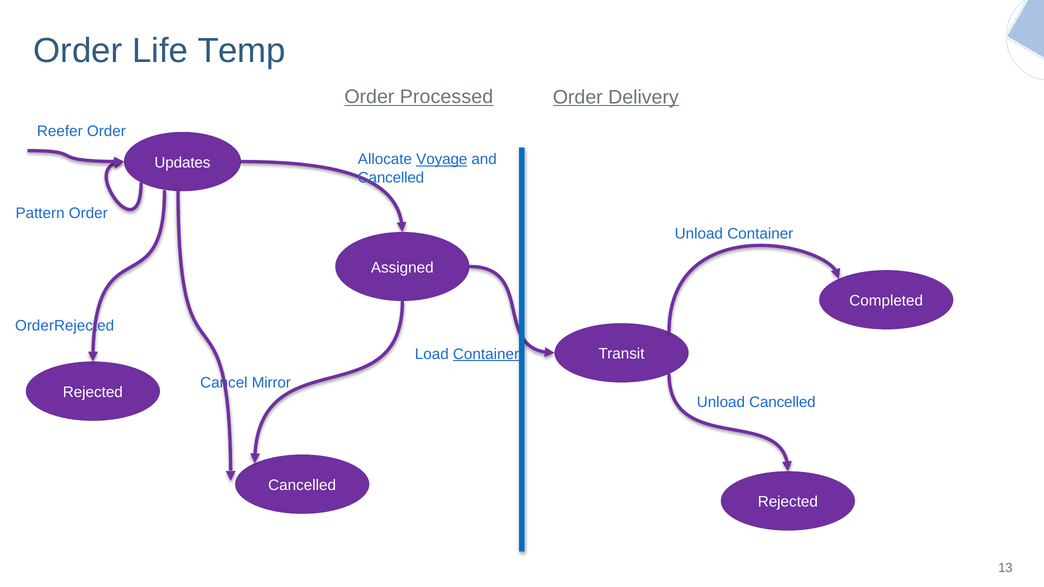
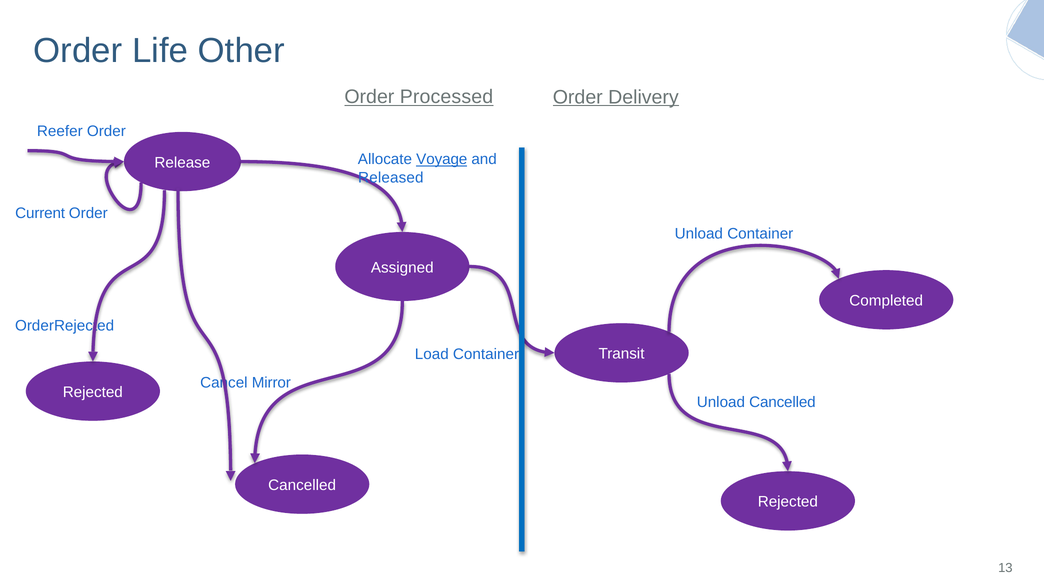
Temp: Temp -> Other
Updates: Updates -> Release
Cancelled at (391, 178): Cancelled -> Released
Pattern: Pattern -> Current
Container at (486, 354) underline: present -> none
